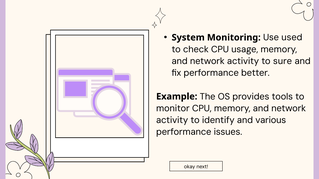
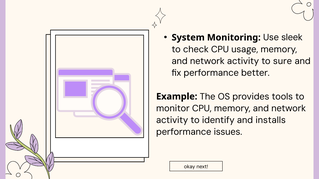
used: used -> sleek
various: various -> installs
